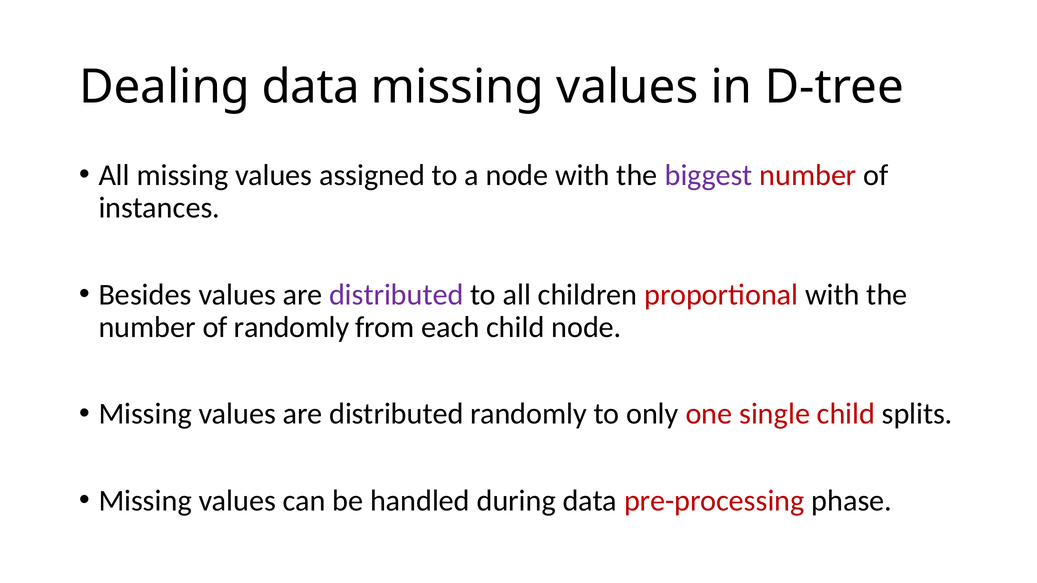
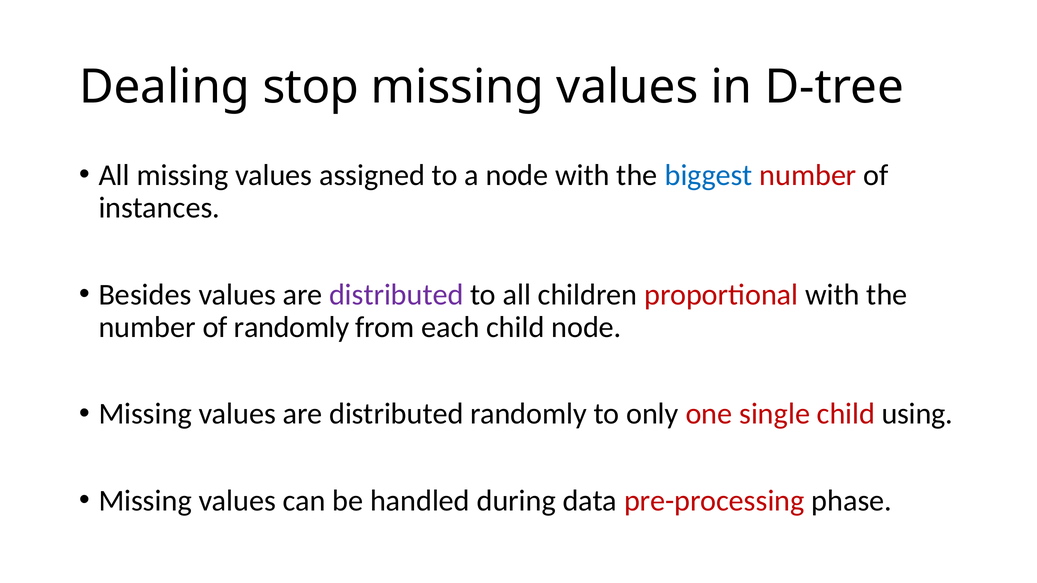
Dealing data: data -> stop
biggest colour: purple -> blue
splits: splits -> using
